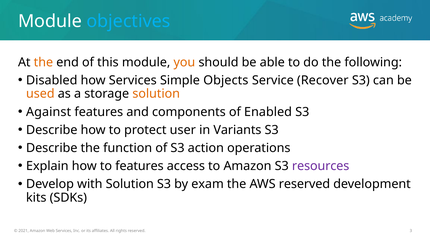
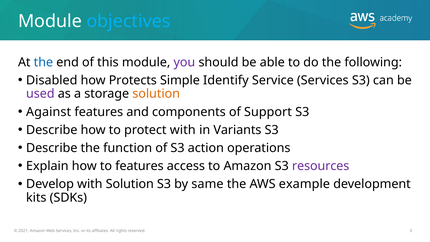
the at (43, 62) colour: orange -> blue
you colour: orange -> purple
how Services: Services -> Protects
Objects: Objects -> Identify
Service Recover: Recover -> Services
used colour: orange -> purple
Enabled: Enabled -> Support
protect user: user -> with
exam: exam -> same
AWS reserved: reserved -> example
